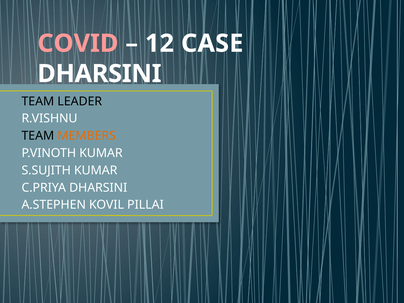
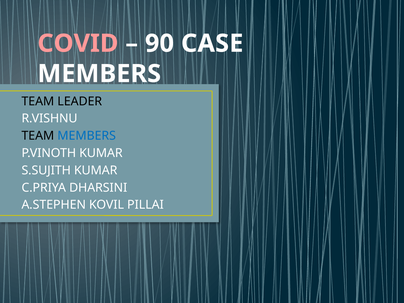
12: 12 -> 90
DHARSINI at (99, 74): DHARSINI -> MEMBERS
MEMBERS at (87, 136) colour: orange -> blue
